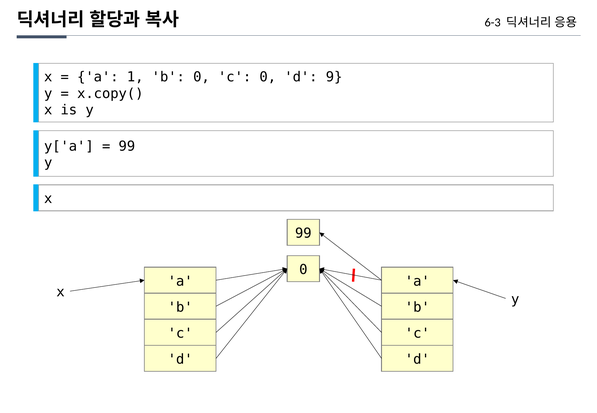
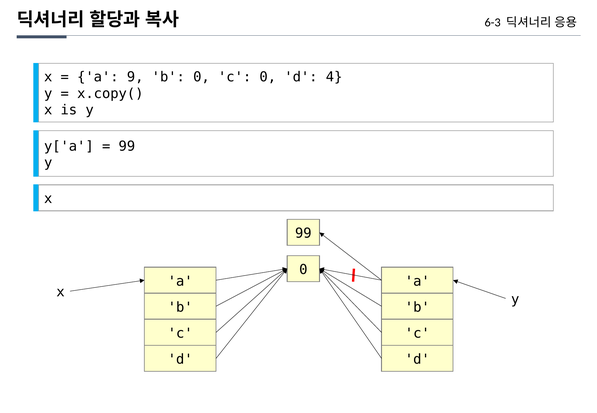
1: 1 -> 9
9: 9 -> 4
